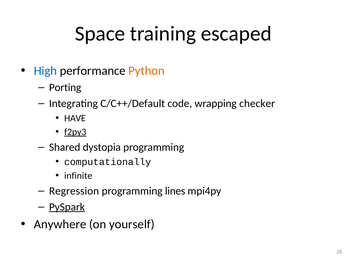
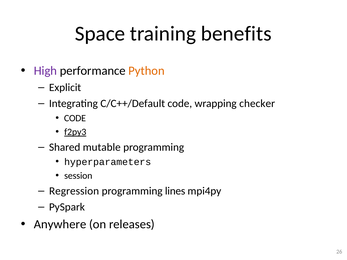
escaped: escaped -> benefits
High colour: blue -> purple
Porting: Porting -> Explicit
HAVE at (75, 118): HAVE -> CODE
dystopia: dystopia -> mutable
computationally: computationally -> hyperparameters
infinite: infinite -> session
PySpark underline: present -> none
yourself: yourself -> releases
